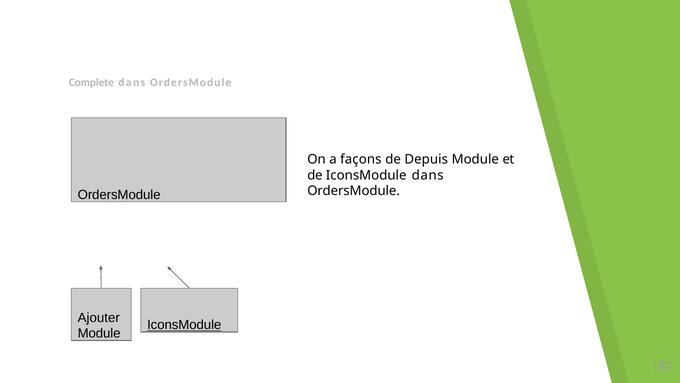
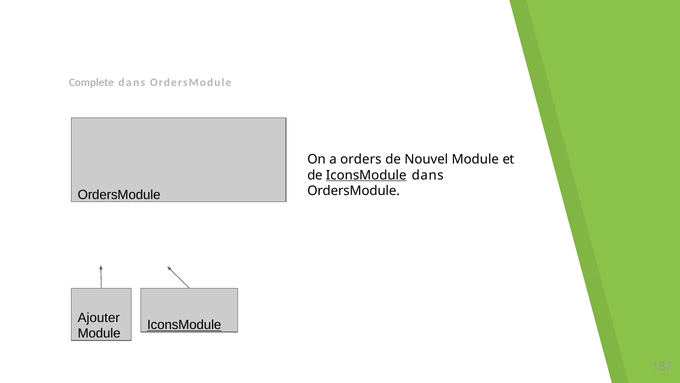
façons: façons -> orders
Depuis: Depuis -> Nouvel
IconsModule at (366, 175) underline: none -> present
